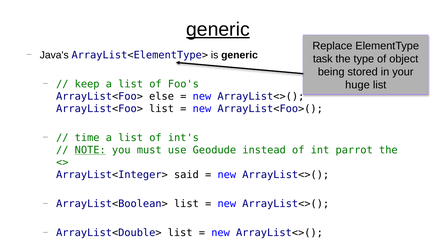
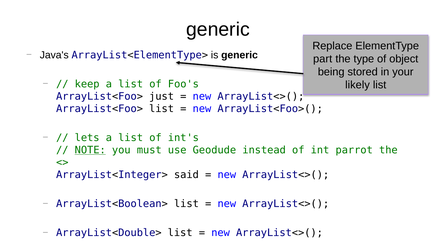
generic at (218, 29) underline: present -> none
task: task -> part
huge: huge -> likely
else: else -> just
time: time -> lets
